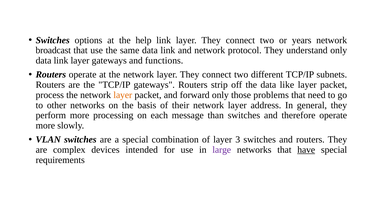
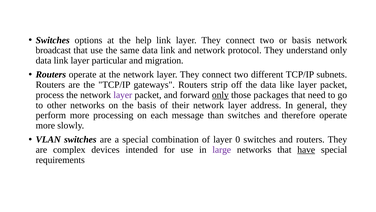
or years: years -> basis
layer gateways: gateways -> particular
functions: functions -> migration
layer at (123, 95) colour: orange -> purple
only at (220, 95) underline: none -> present
problems: problems -> packages
3: 3 -> 0
